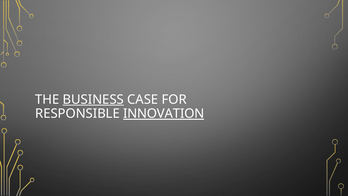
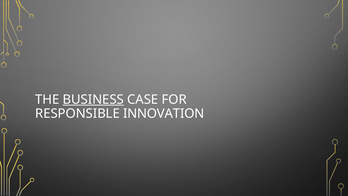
INNOVATION underline: present -> none
